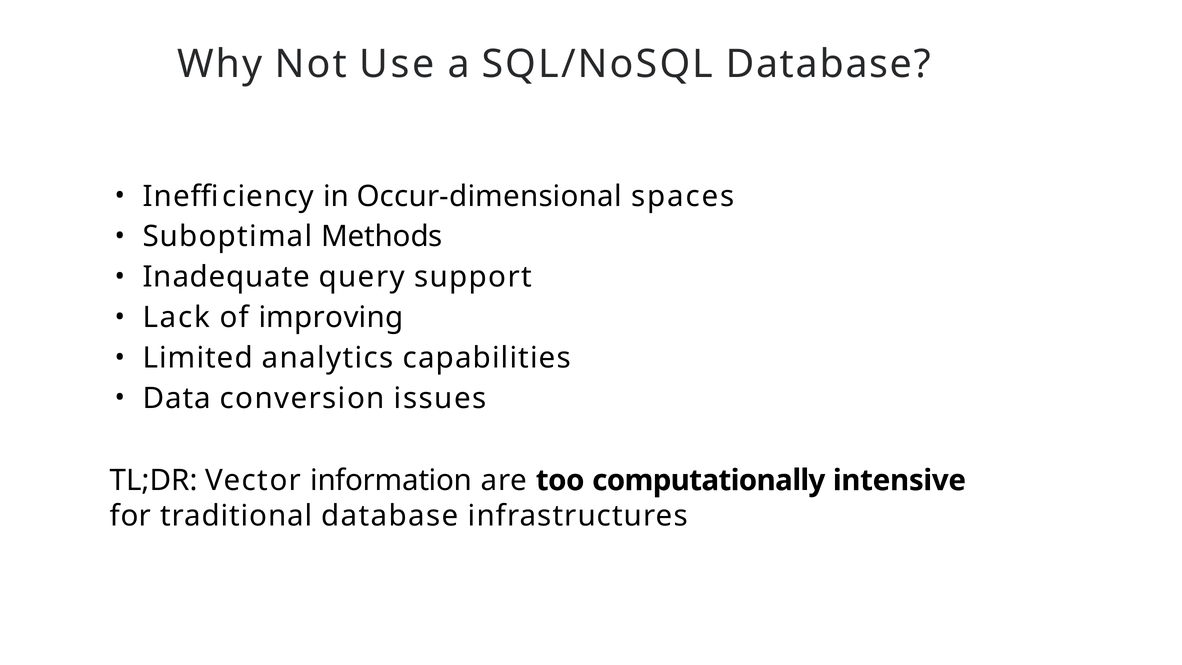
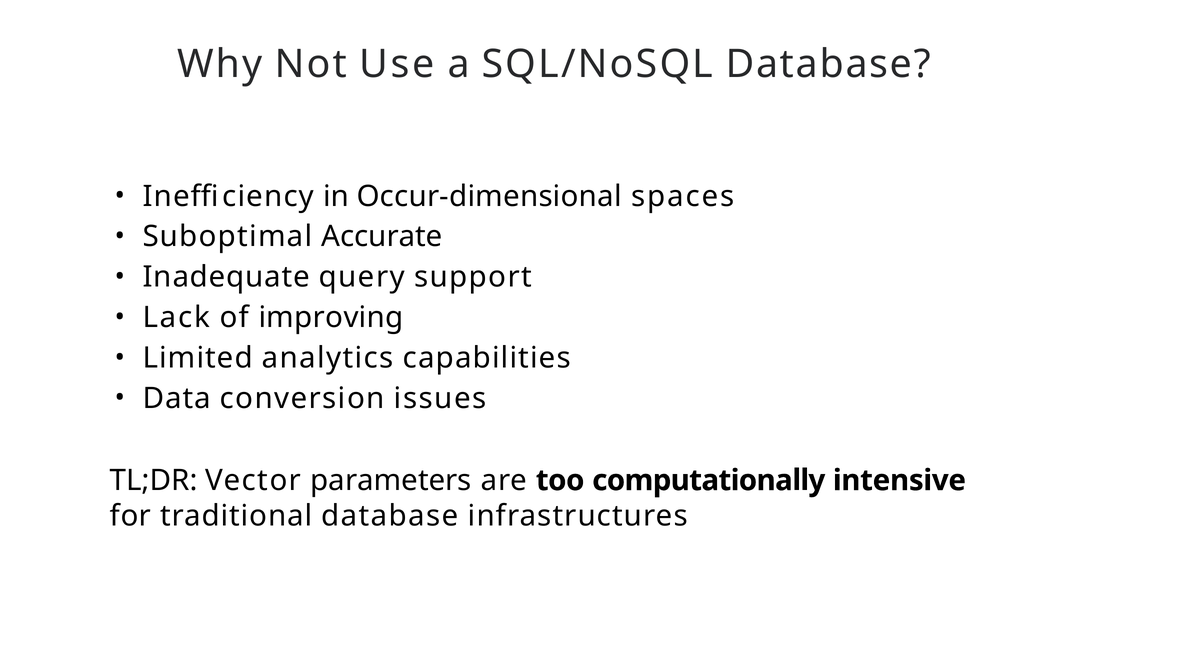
Methods: Methods -> Accurate
information: information -> parameters
